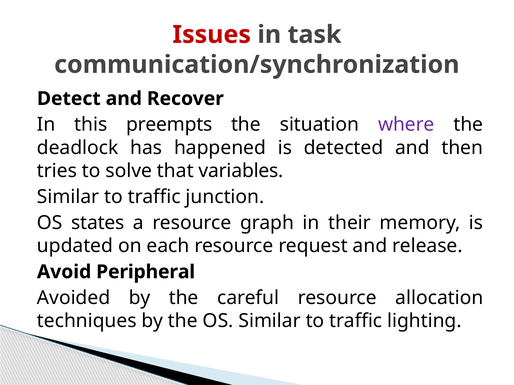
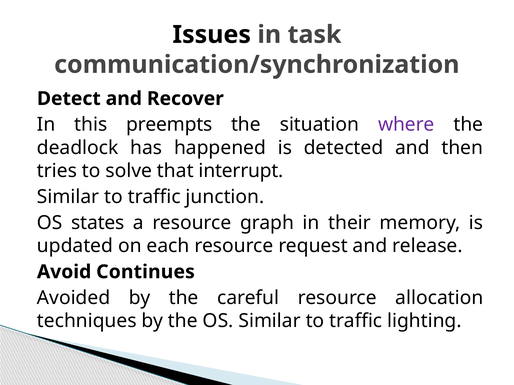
Issues colour: red -> black
variables: variables -> interrupt
Peripheral: Peripheral -> Continues
